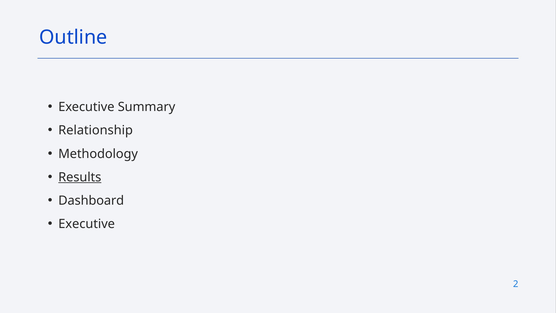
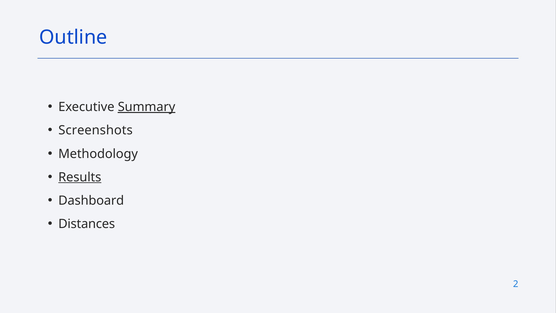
Summary underline: none -> present
Relationship: Relationship -> Screenshots
Executive at (87, 224): Executive -> Distances
